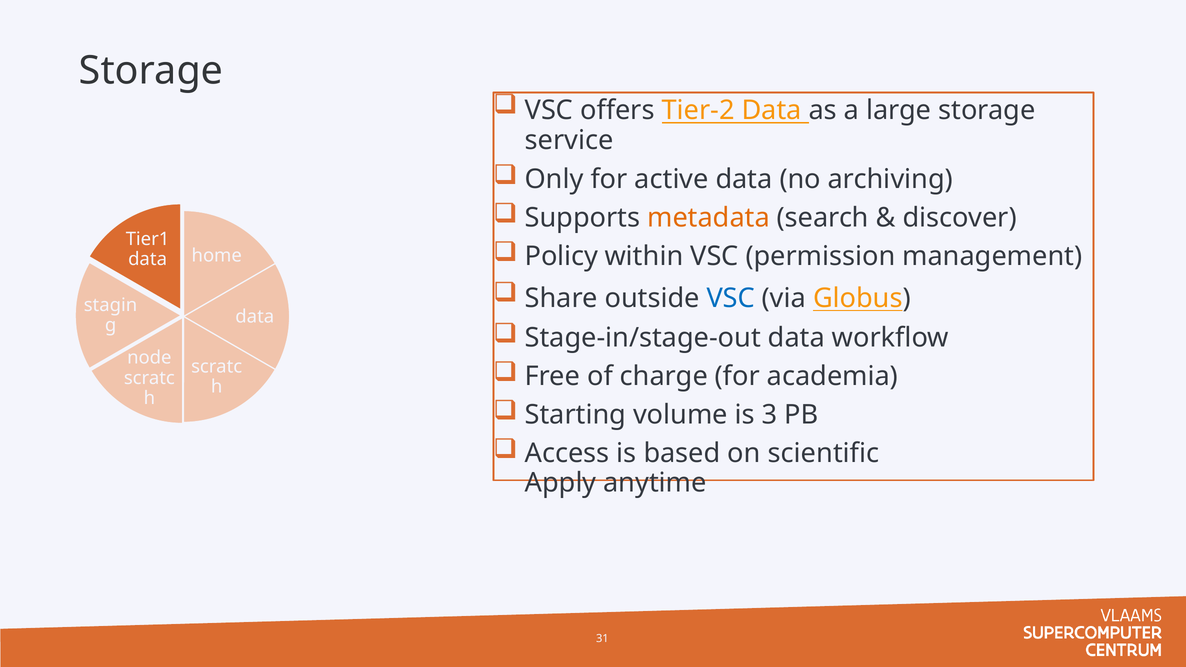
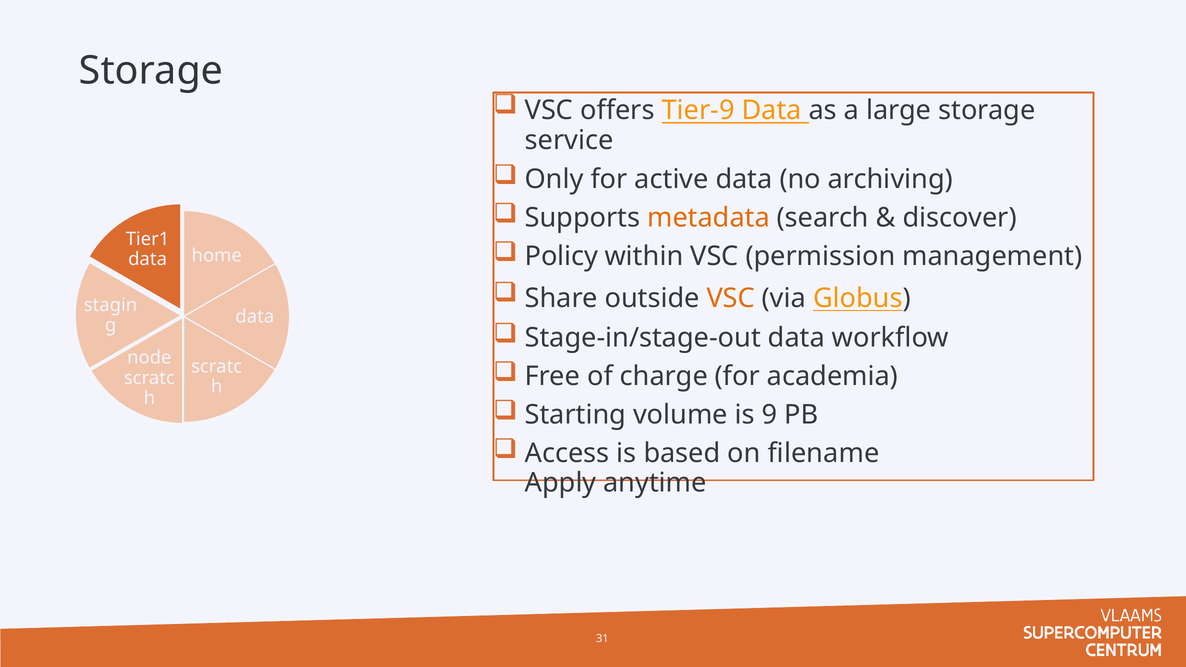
Tier-2: Tier-2 -> Tier-9
VSC at (731, 298) colour: blue -> orange
3: 3 -> 9
scientific: scientific -> filename
